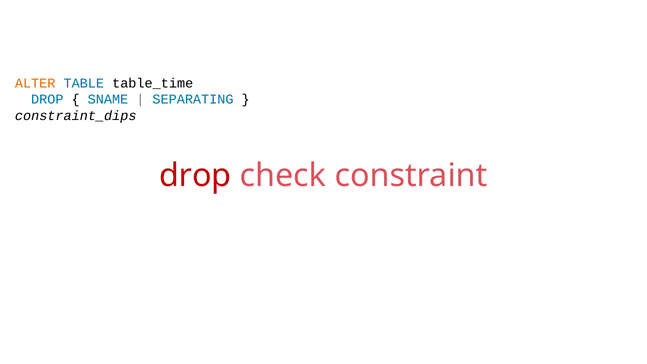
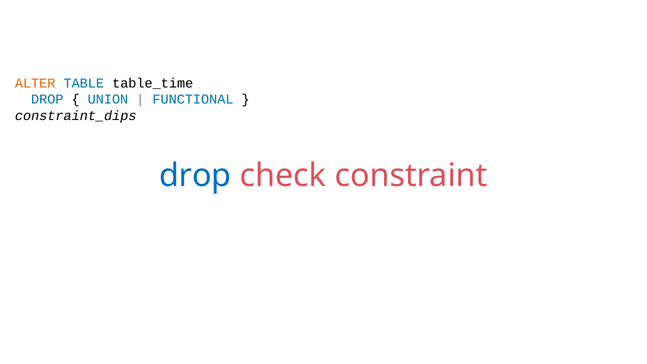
SNAME: SNAME -> UNION
SEPARATING: SEPARATING -> FUNCTIONAL
drop at (195, 175) colour: red -> blue
